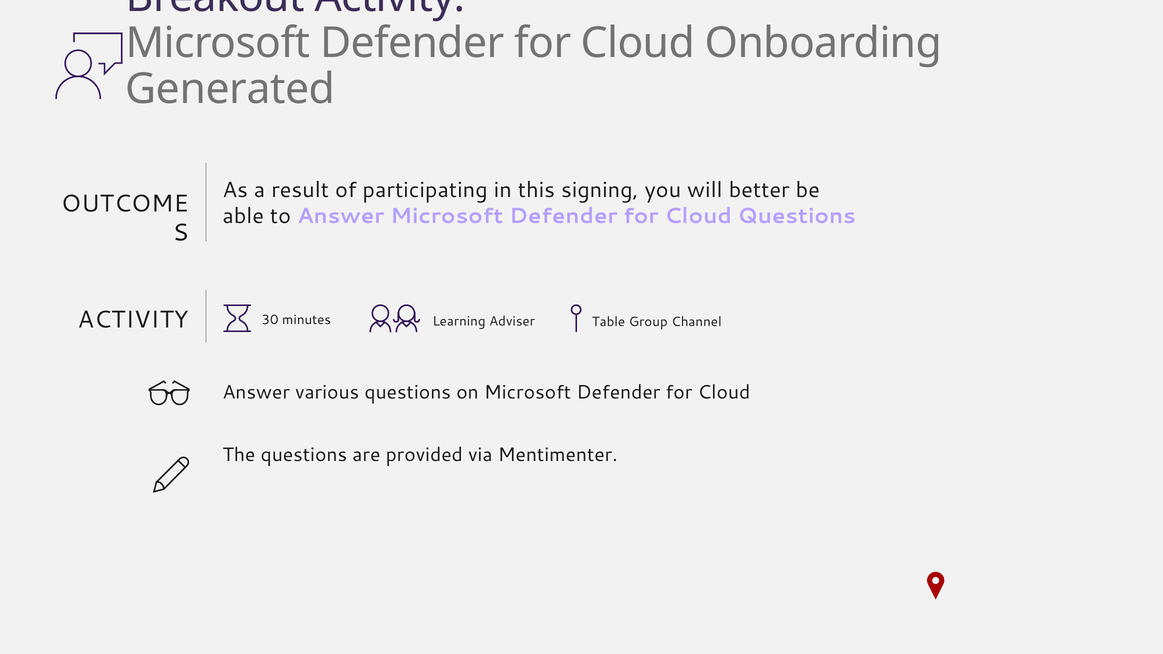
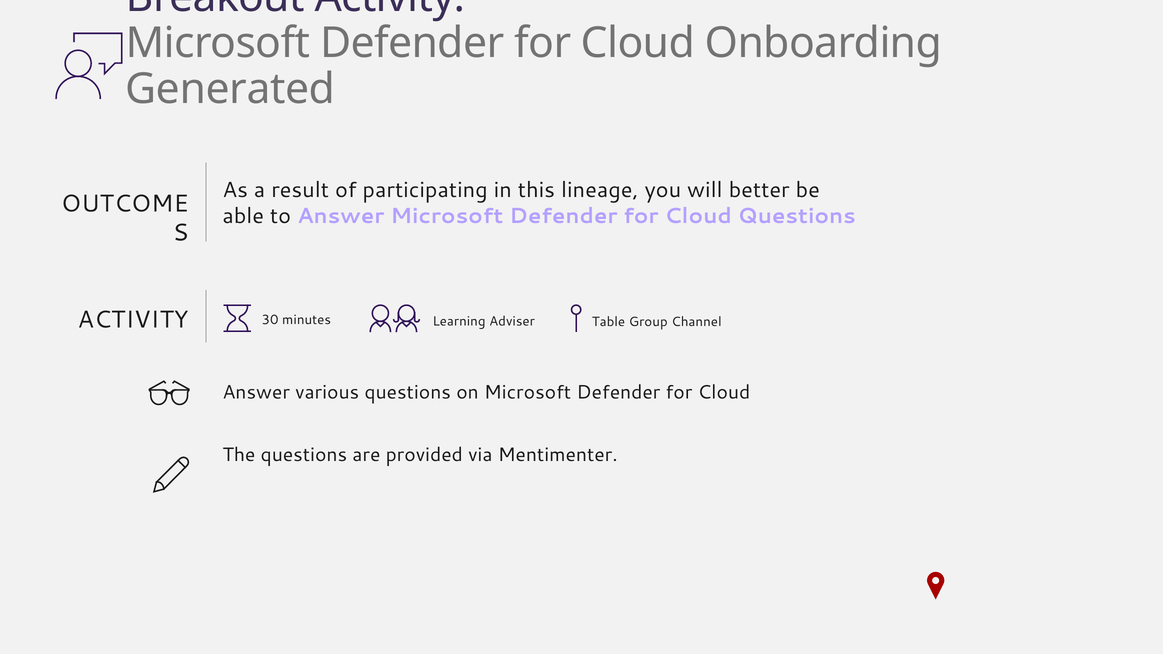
signing: signing -> lineage
